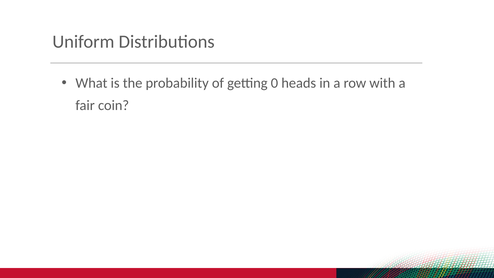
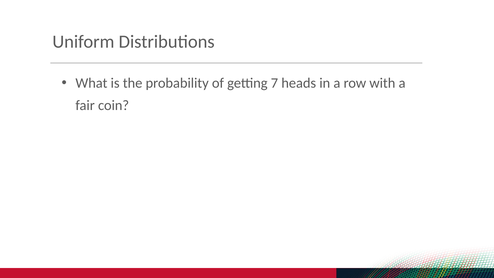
0: 0 -> 7
